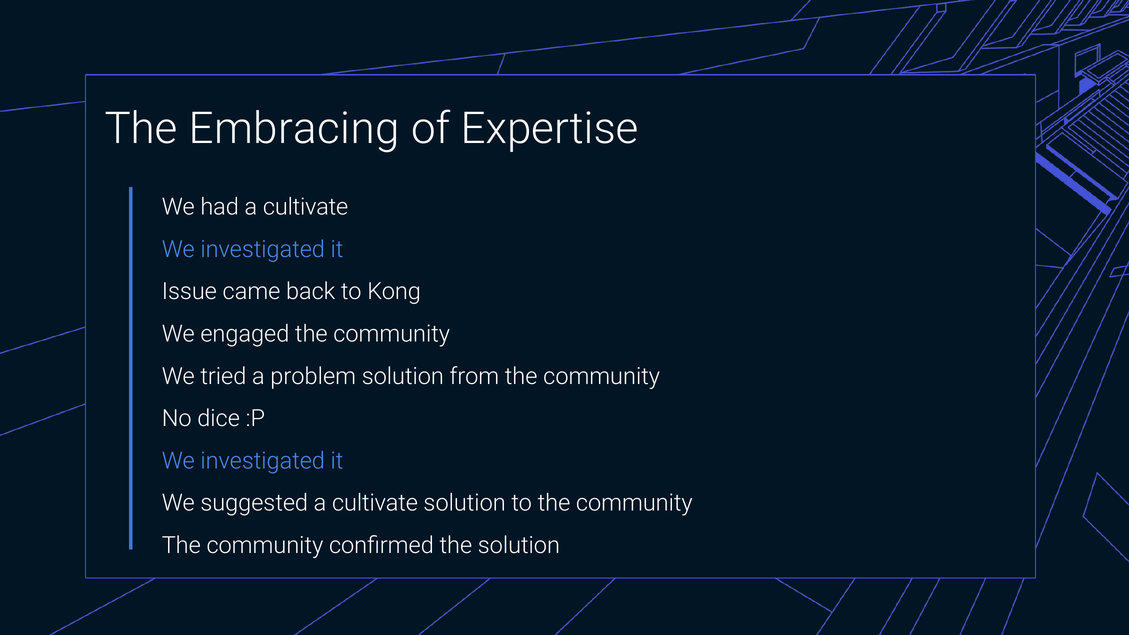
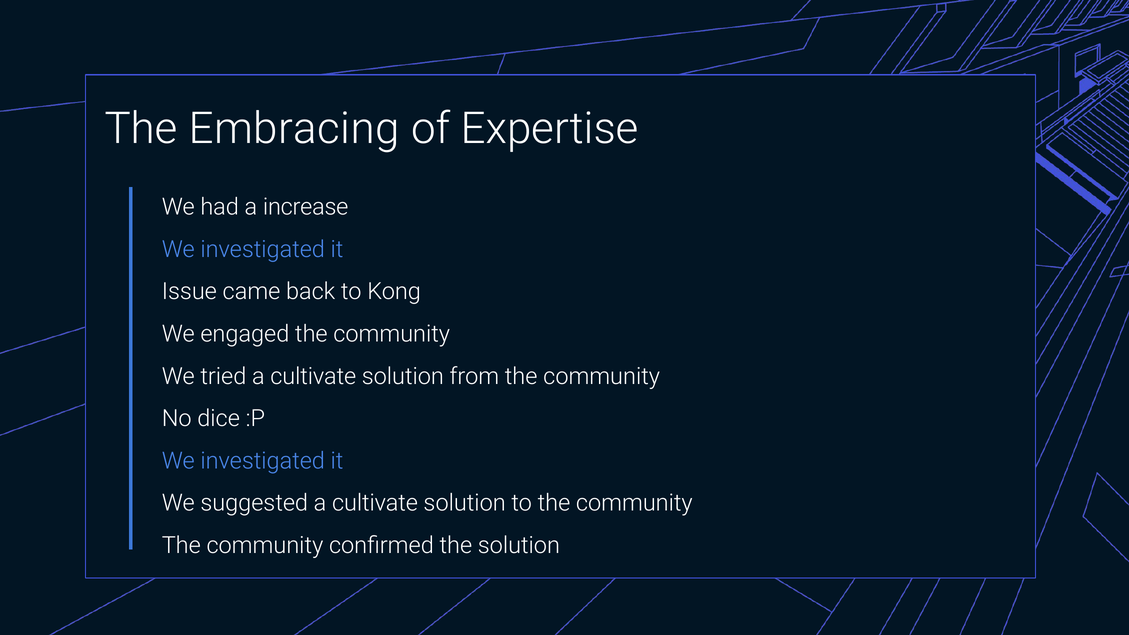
had a cultivate: cultivate -> increase
tried a problem: problem -> cultivate
